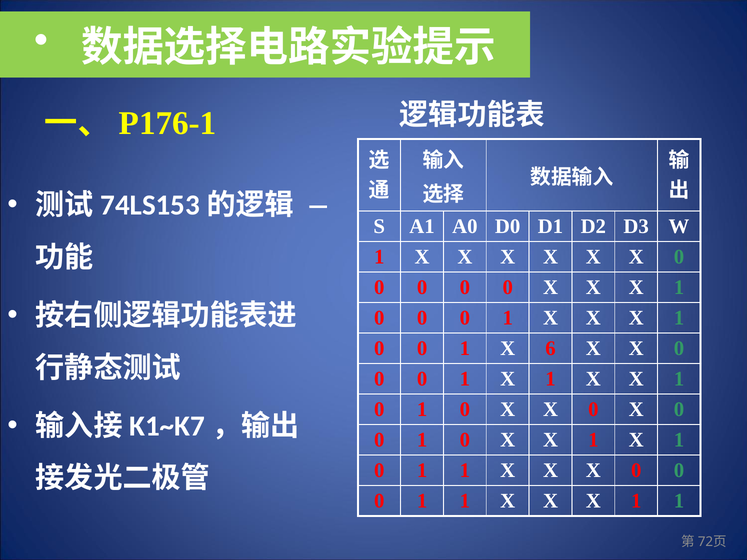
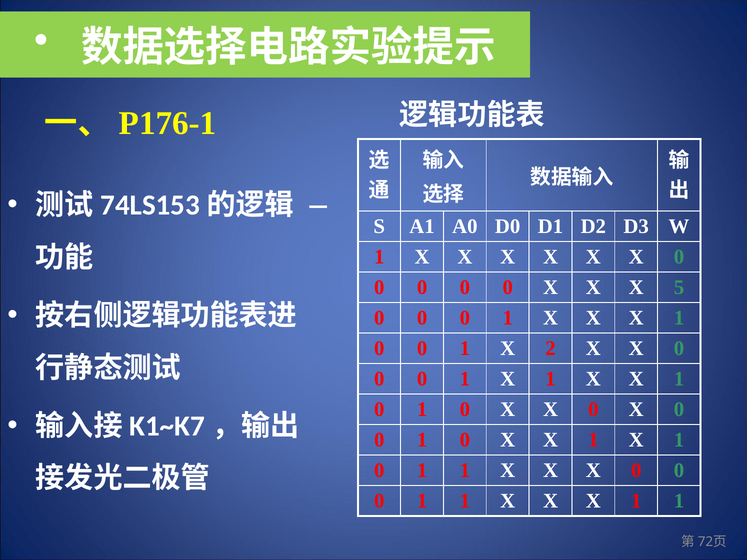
1 at (679, 288): 1 -> 5
6: 6 -> 2
